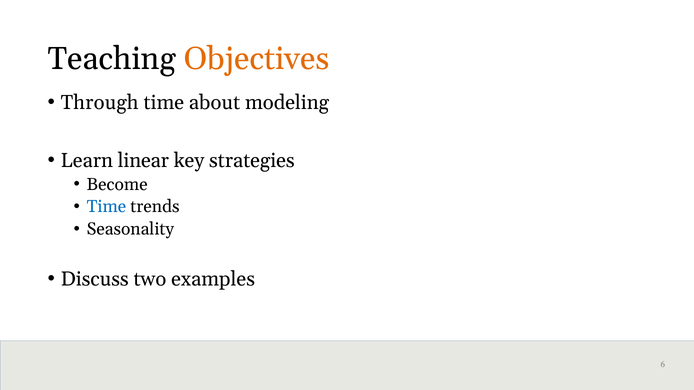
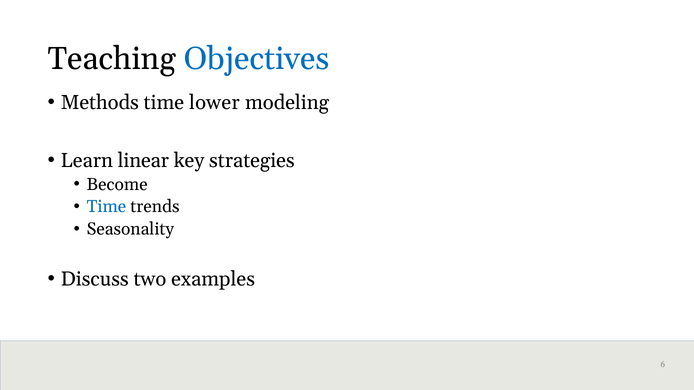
Objectives colour: orange -> blue
Through: Through -> Methods
about: about -> lower
